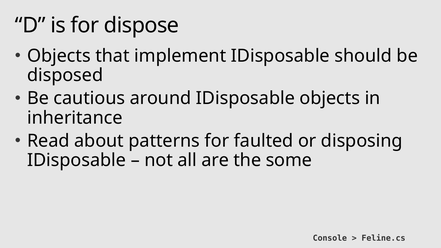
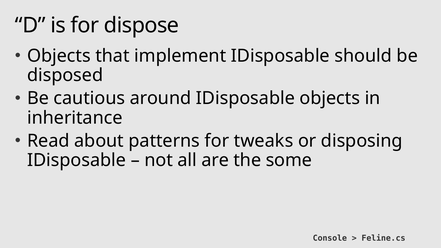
faulted: faulted -> tweaks
